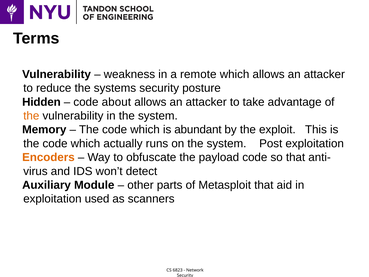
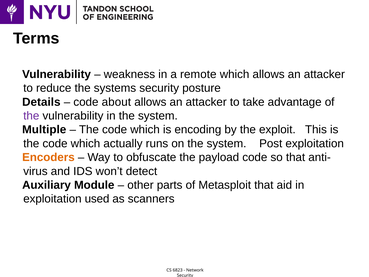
Hidden: Hidden -> Details
the at (31, 116) colour: orange -> purple
Memory: Memory -> Multiple
abundant: abundant -> encoding
